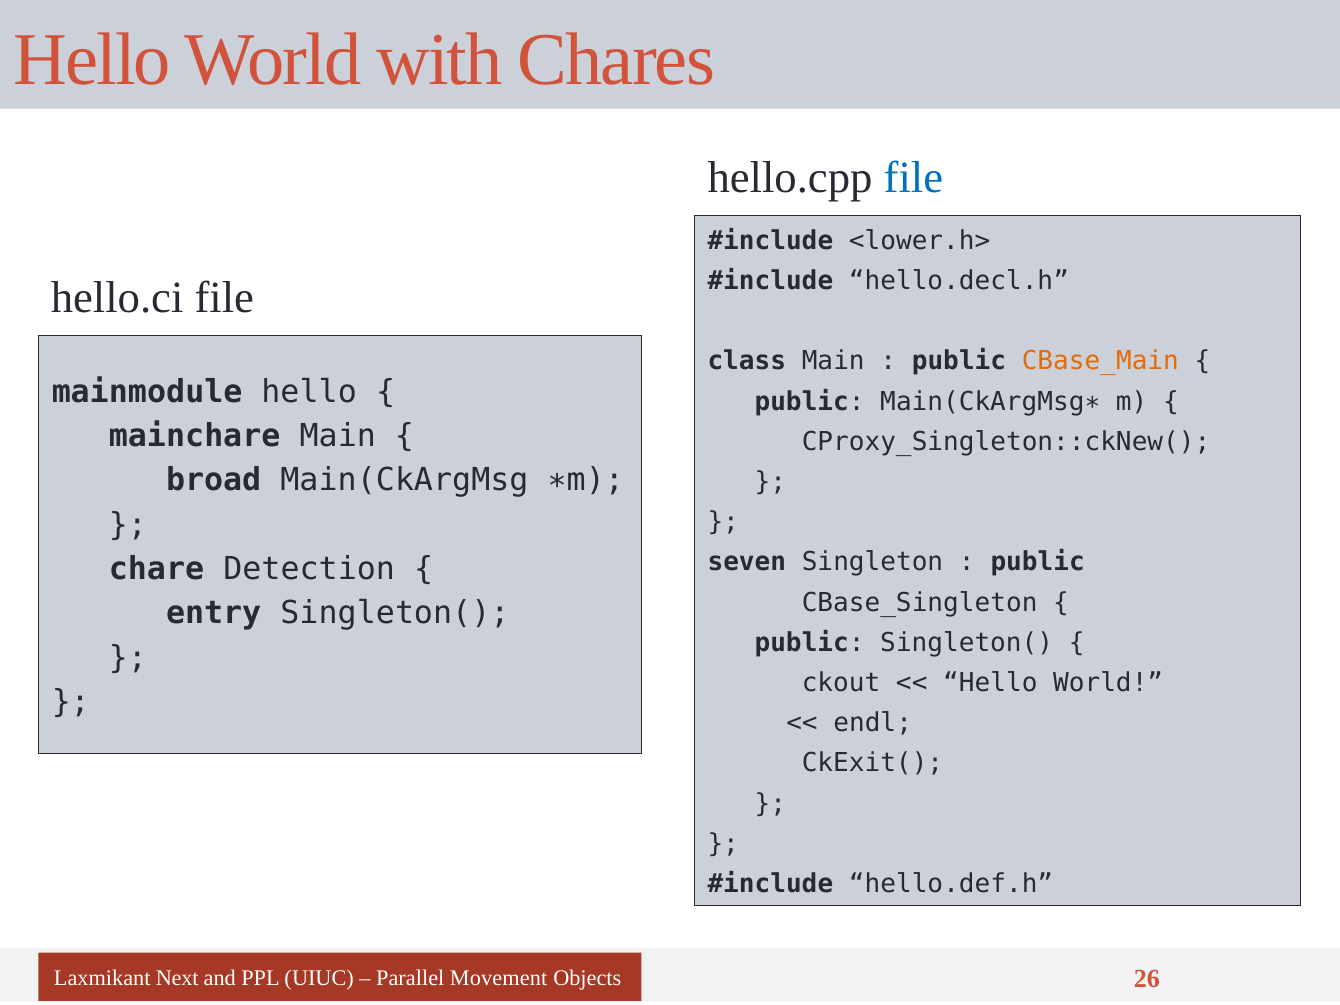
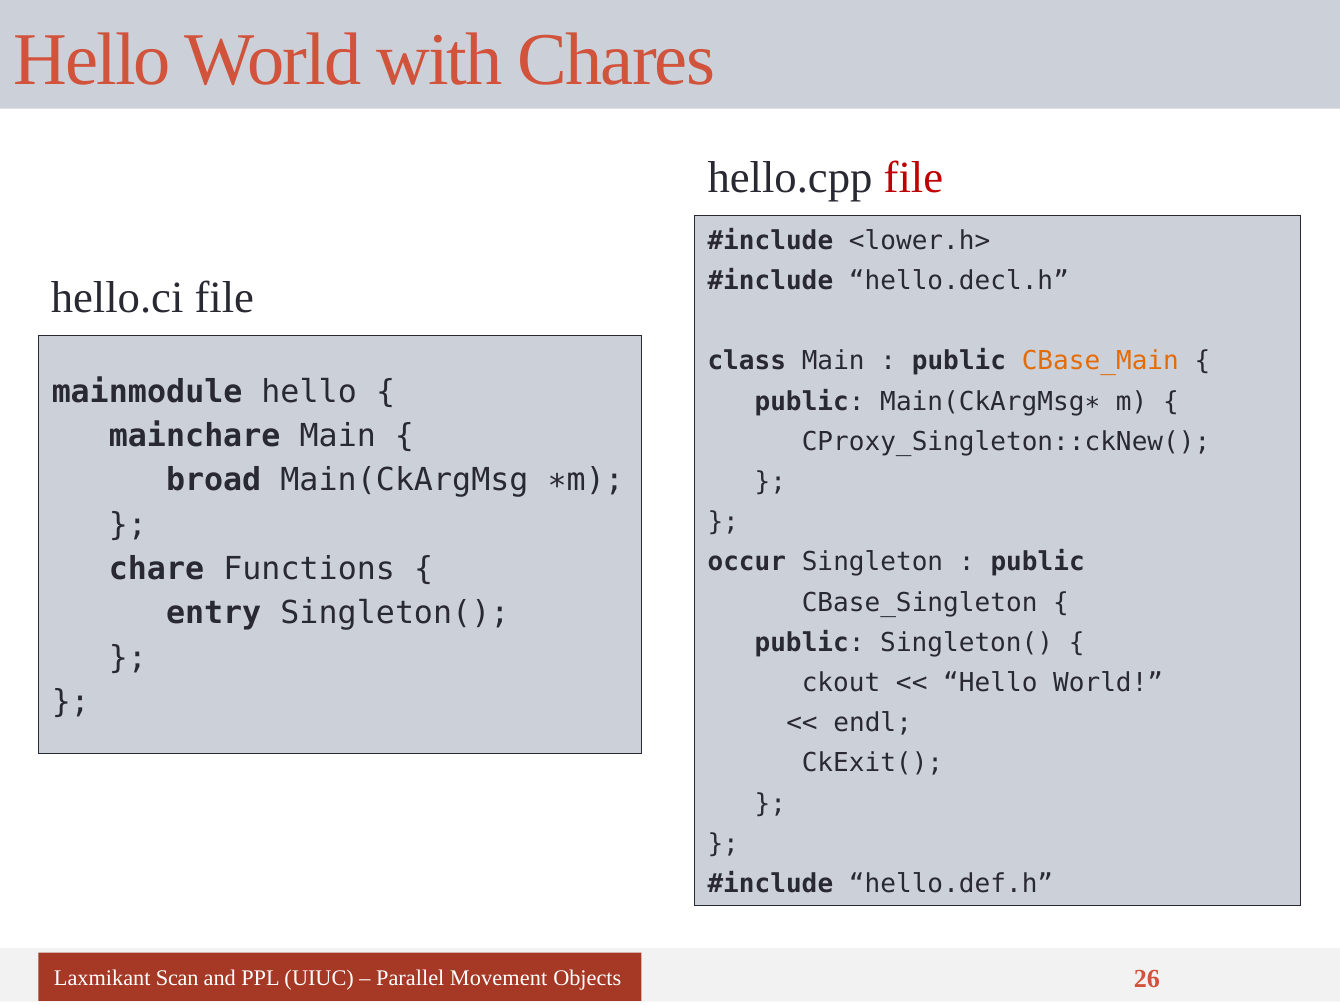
file at (913, 177) colour: blue -> red
seven: seven -> occur
Detection: Detection -> Functions
Next: Next -> Scan
